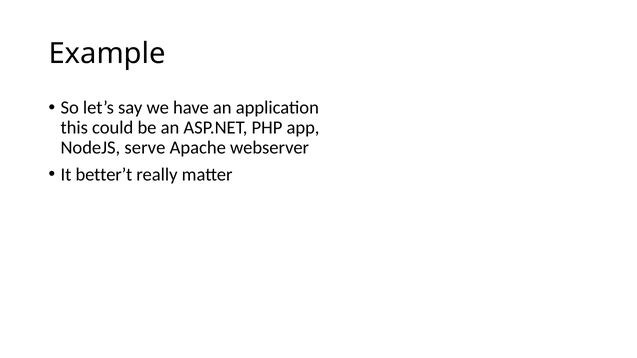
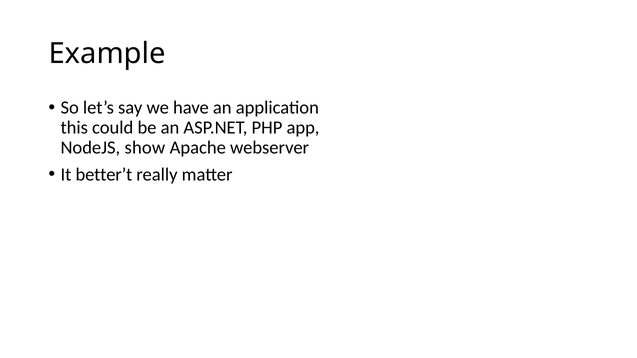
serve: serve -> show
